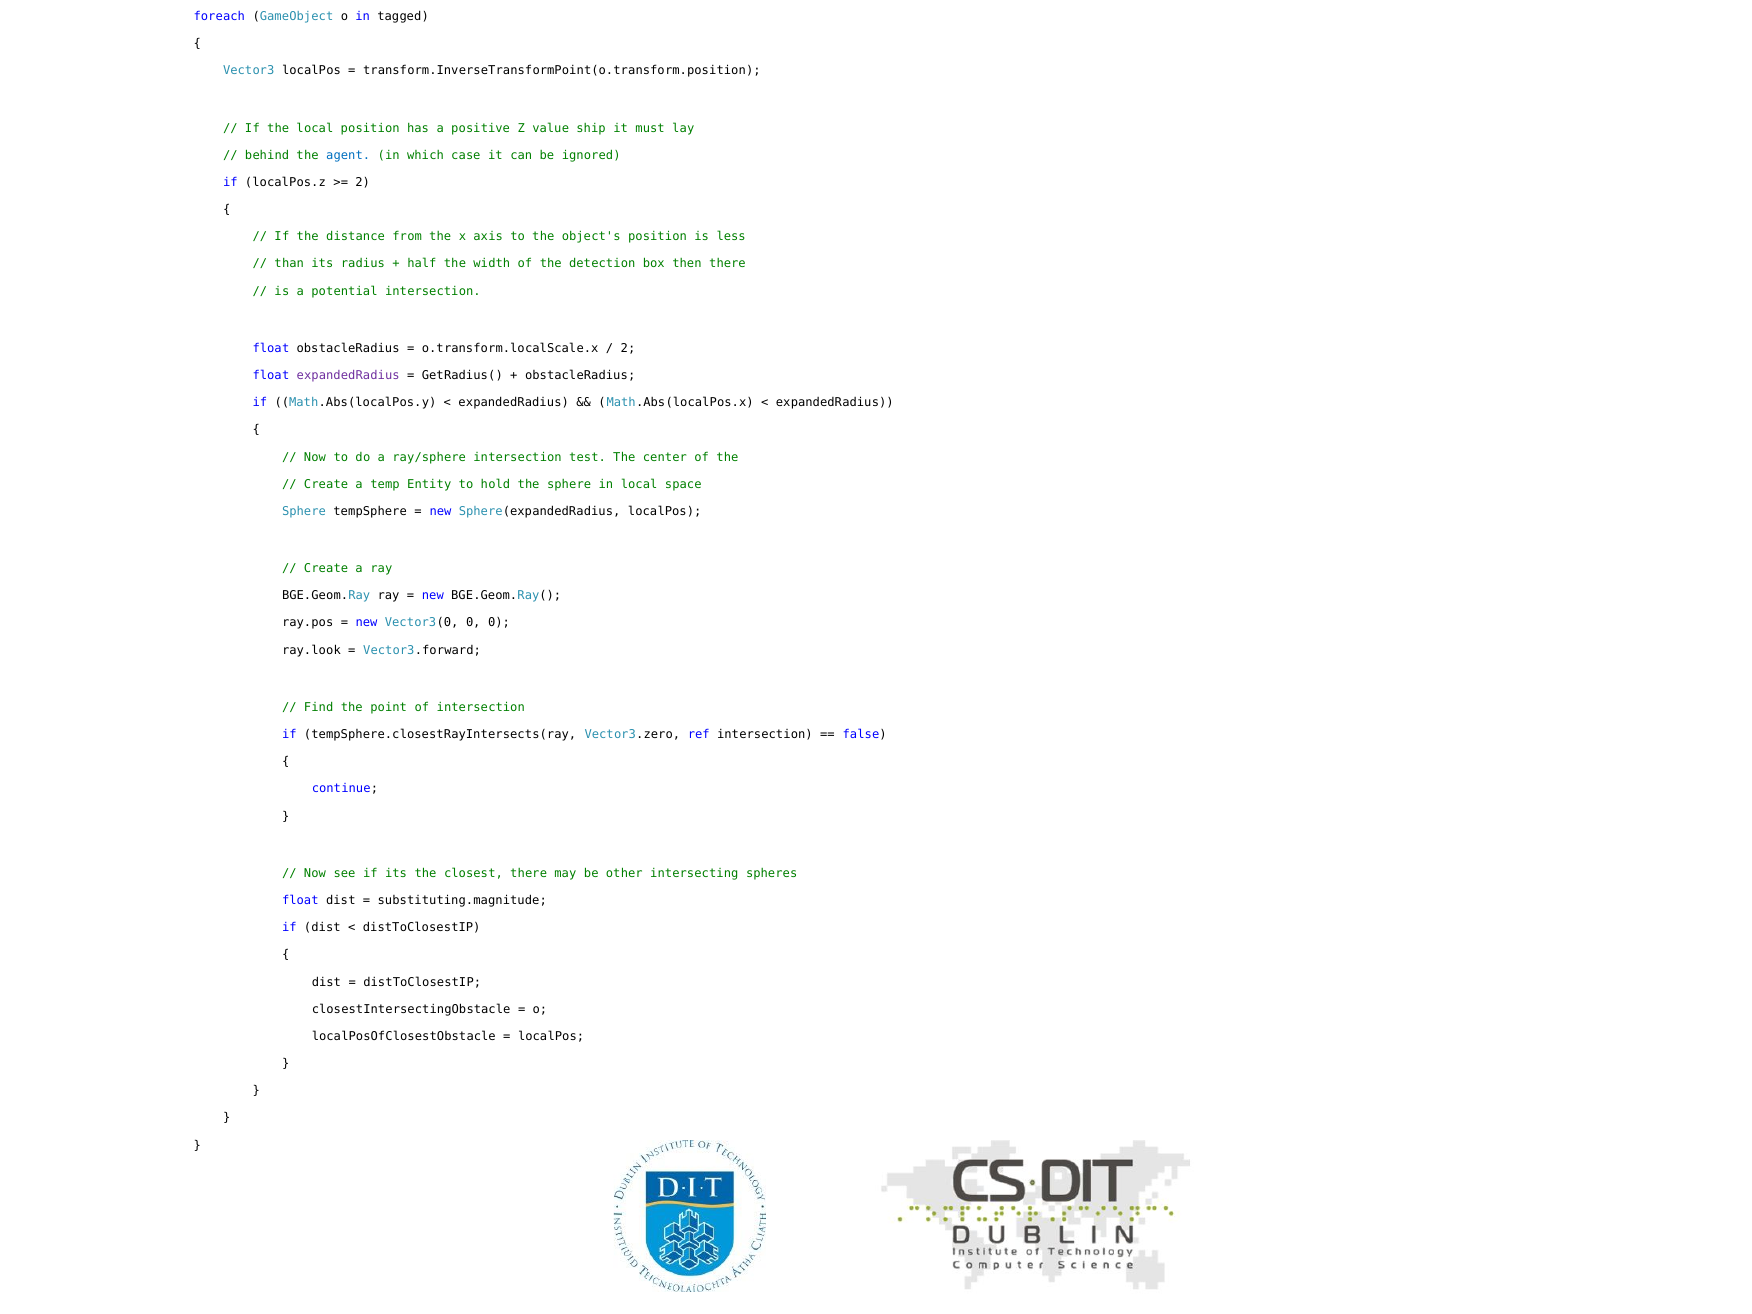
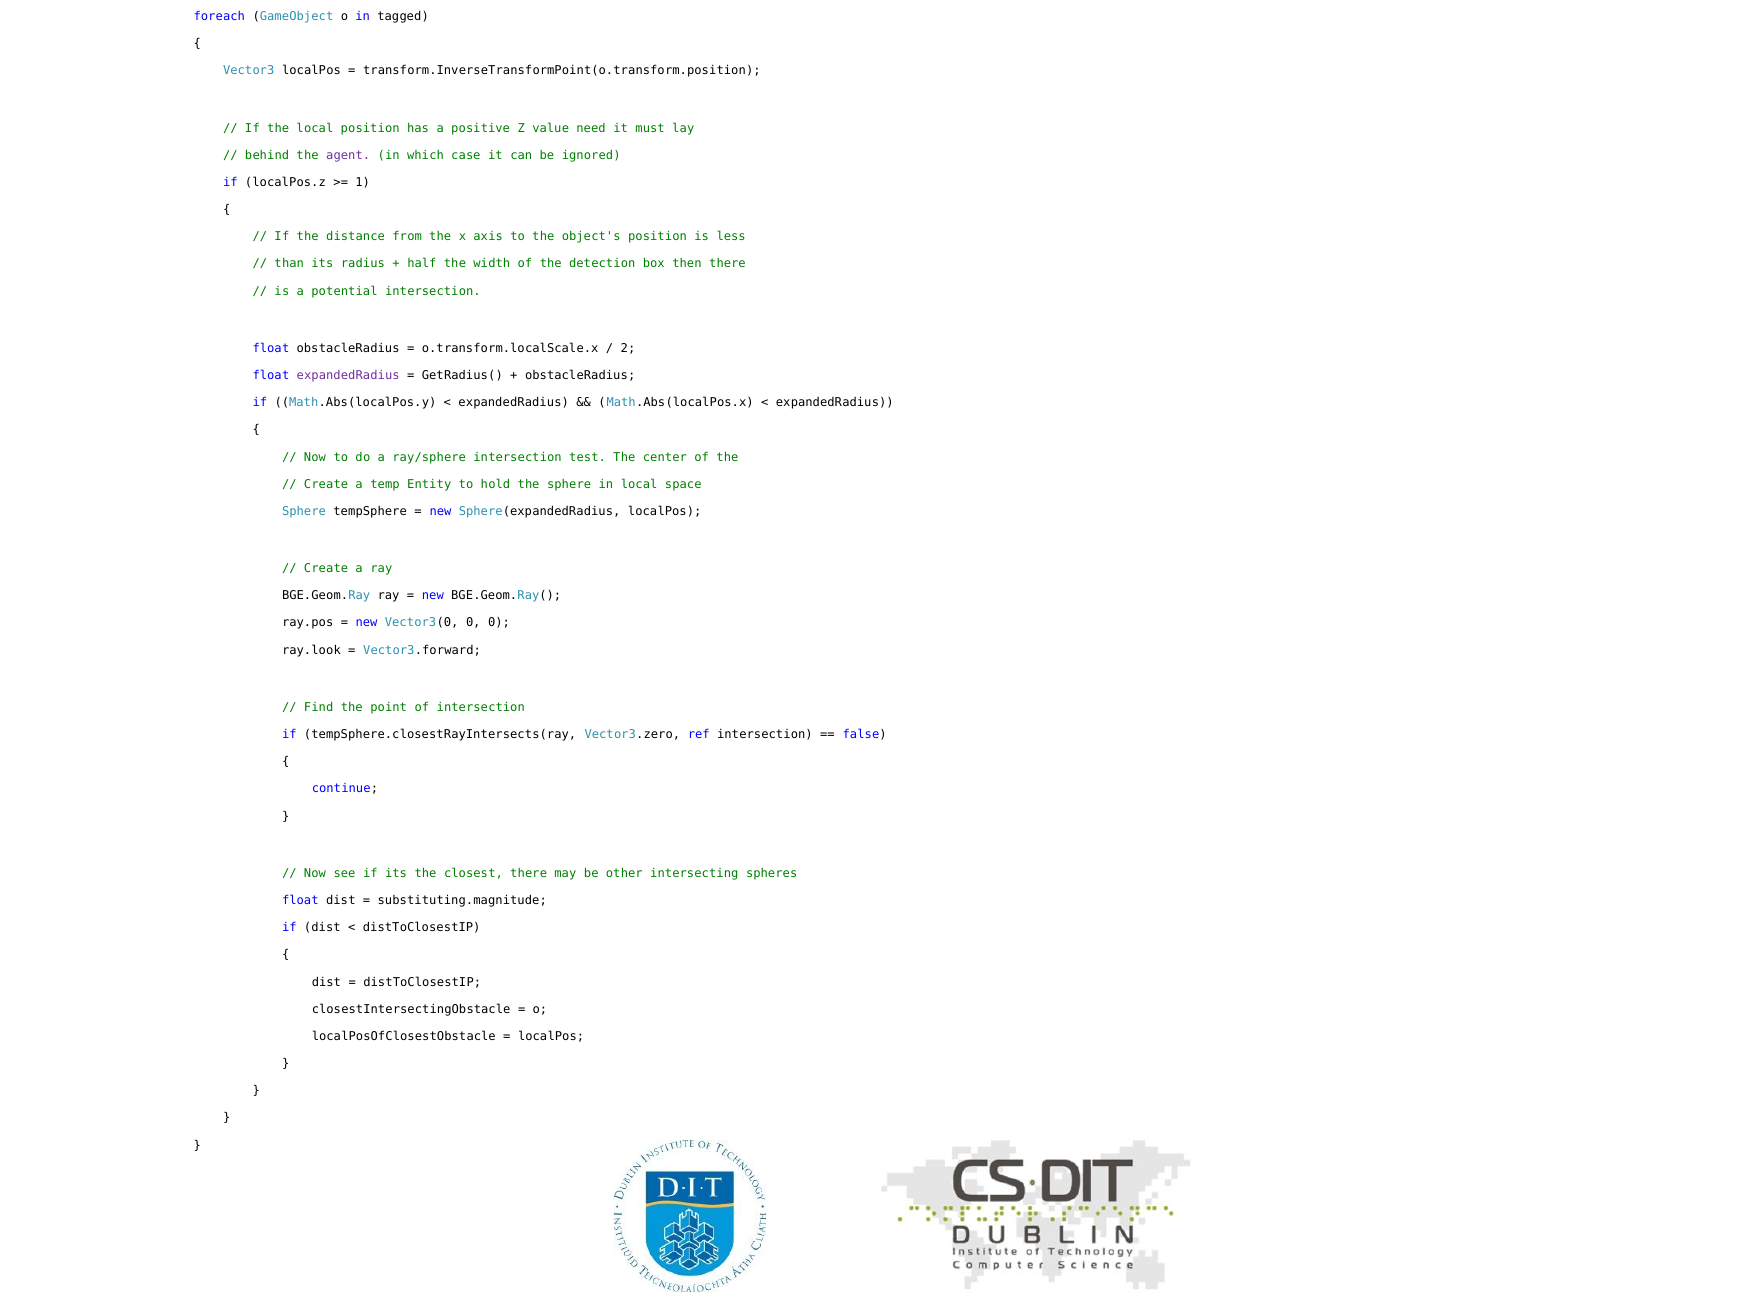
ship: ship -> need
agent colour: blue -> purple
2 at (363, 182): 2 -> 1
